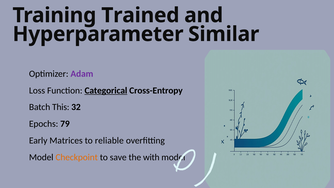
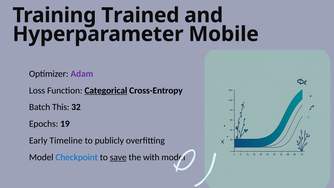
Similar: Similar -> Mobile
79: 79 -> 19
Matrices: Matrices -> Timeline
reliable: reliable -> publicly
Checkpoint colour: orange -> blue
save underline: none -> present
